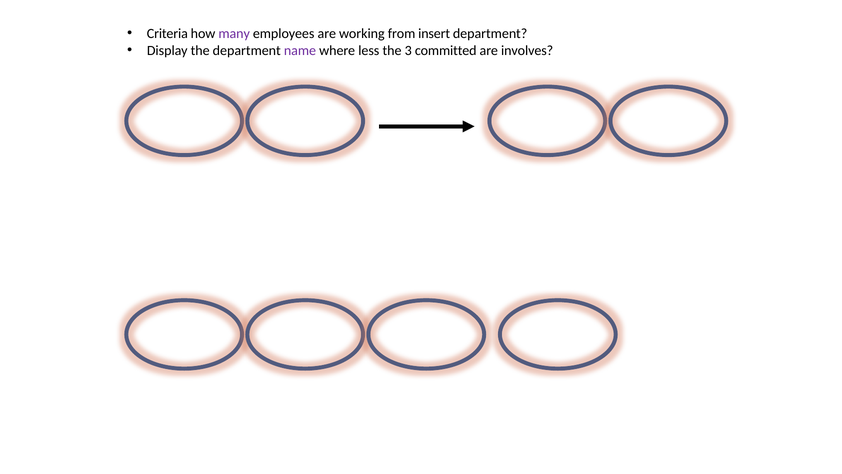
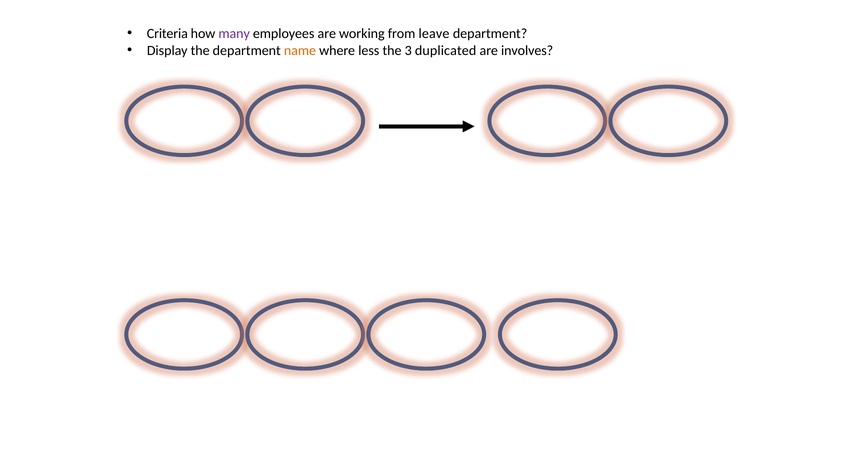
insert: insert -> leave
name colour: purple -> orange
committed: committed -> duplicated
